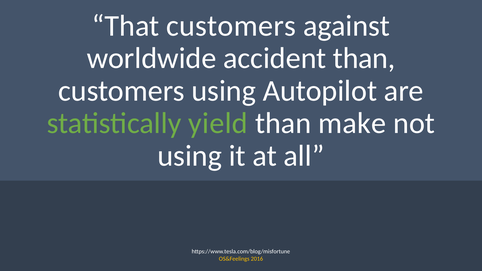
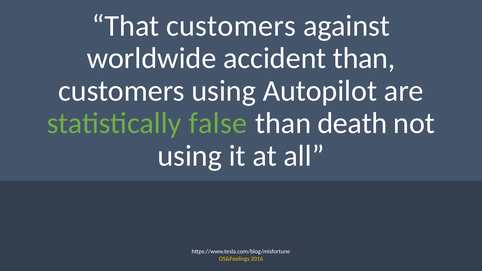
yield: yield -> false
make: make -> death
